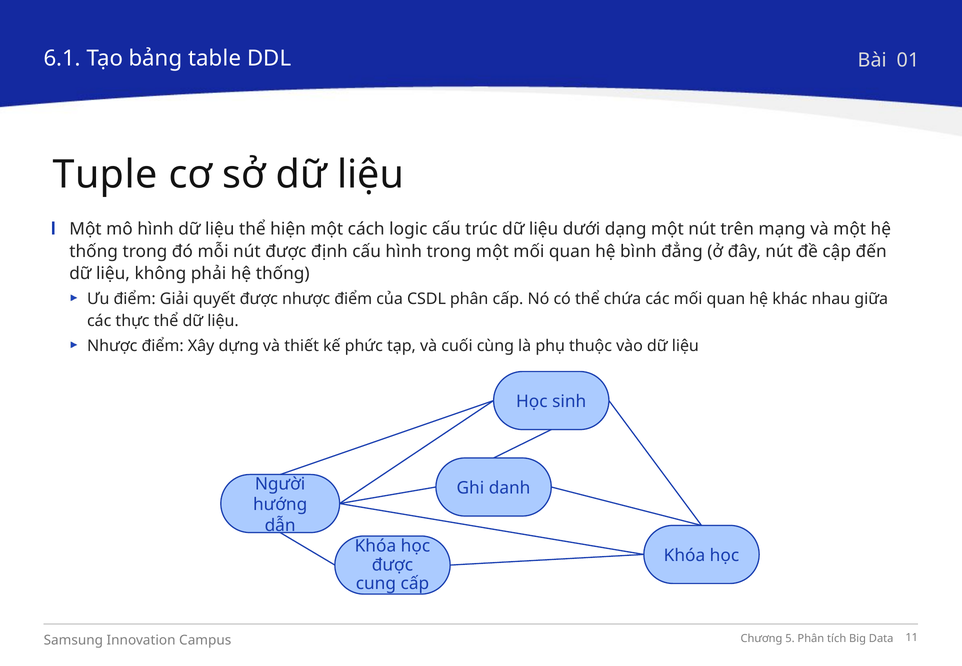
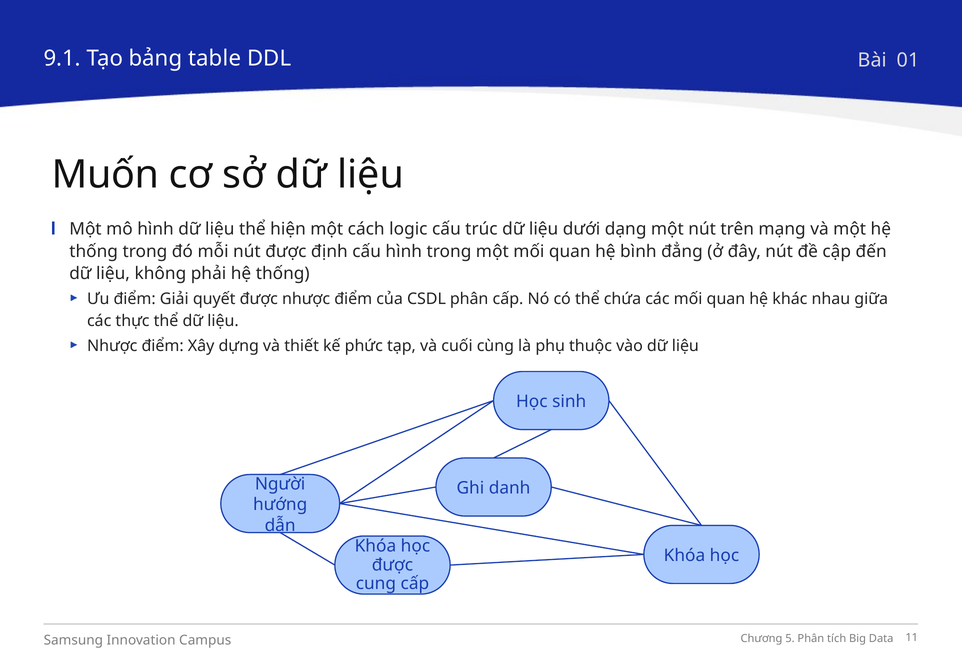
6.1: 6.1 -> 9.1
Tuple: Tuple -> Muốn
